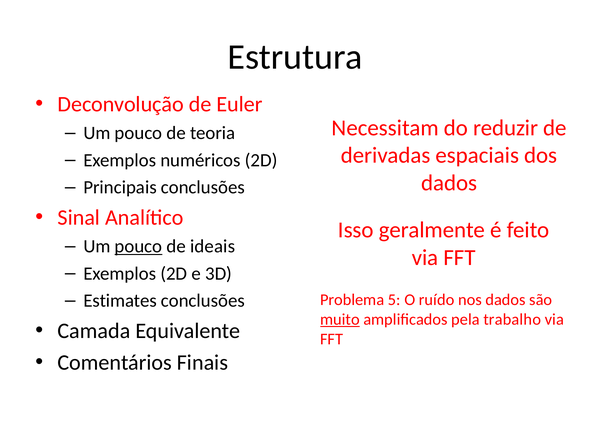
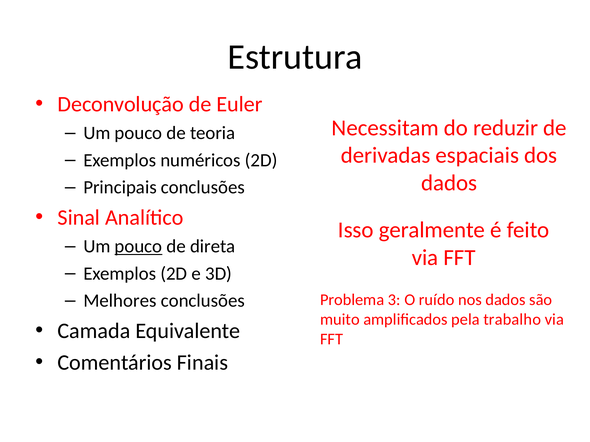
ideais: ideais -> direta
Estimates: Estimates -> Melhores
5: 5 -> 3
muito underline: present -> none
